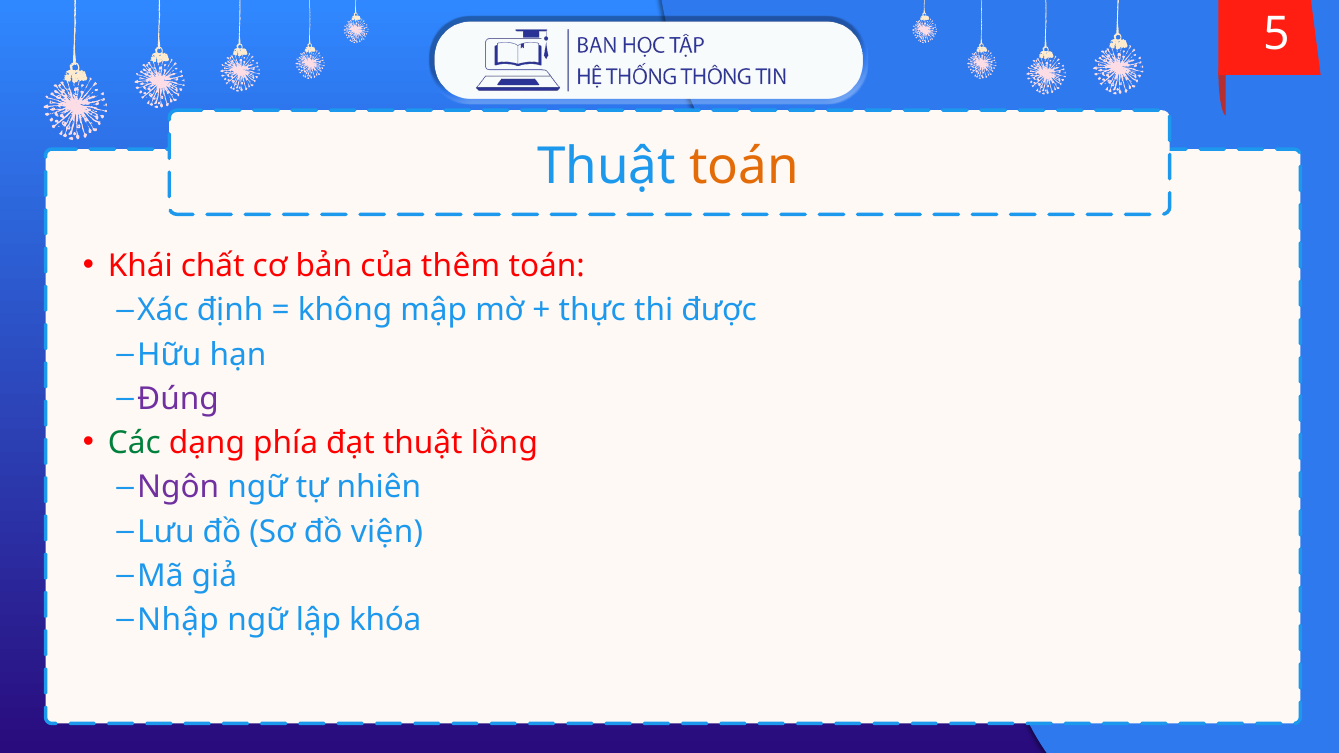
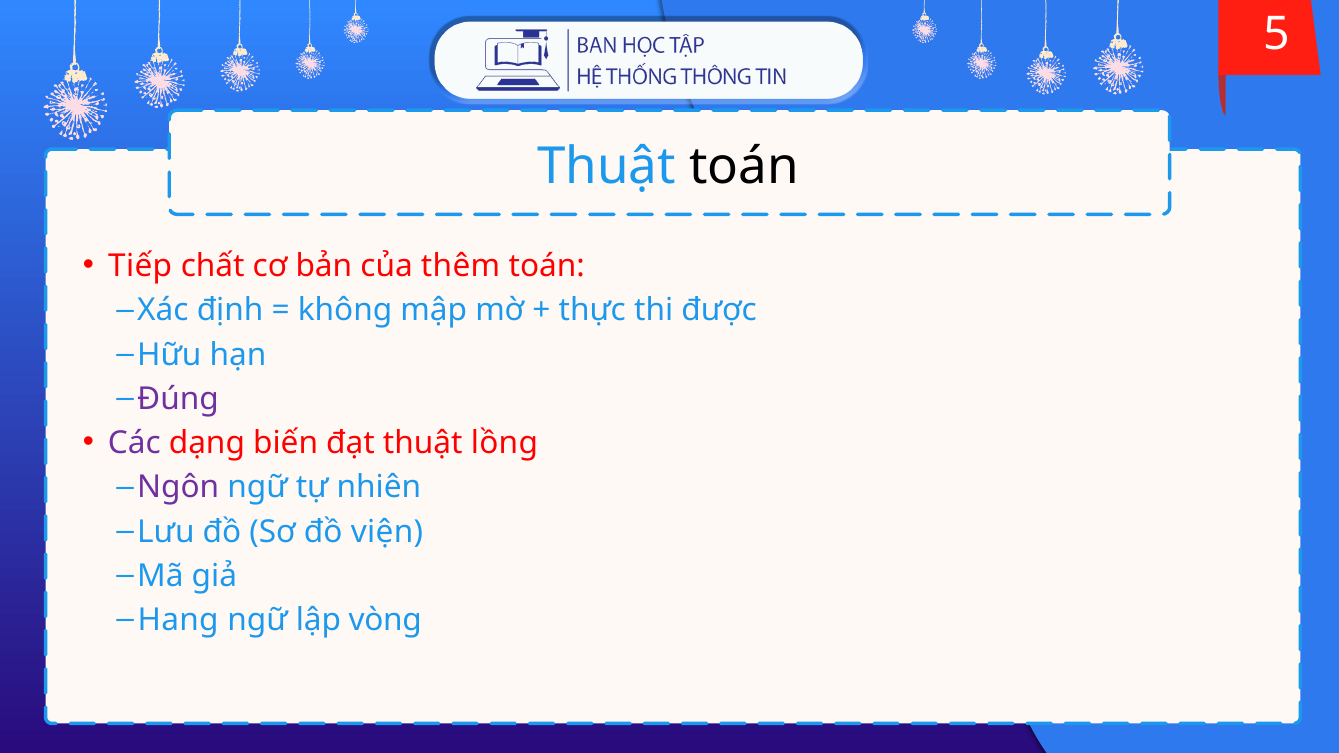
toán at (744, 167) colour: orange -> black
Khái: Khái -> Tiếp
Các colour: green -> purple
phía: phía -> biến
Nhập: Nhập -> Hang
khóa: khóa -> vòng
